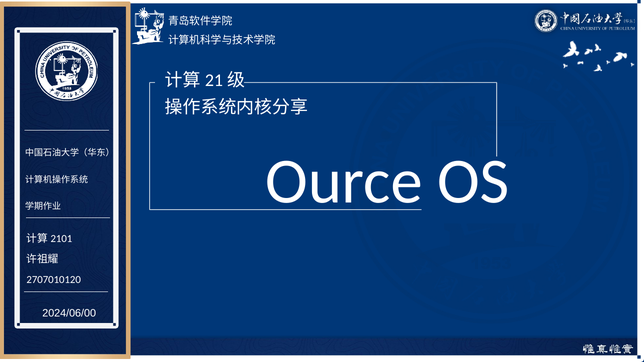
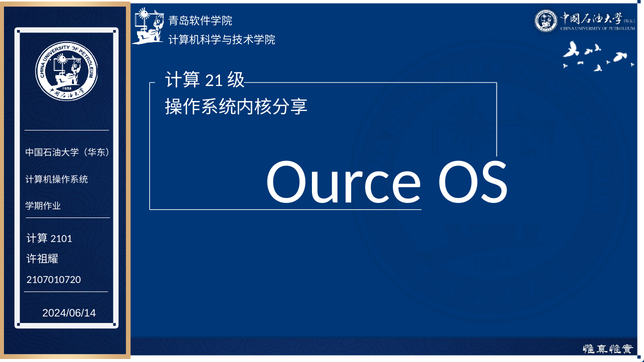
2707010120: 2707010120 -> 2107010720
2024/06/00: 2024/06/00 -> 2024/06/14
